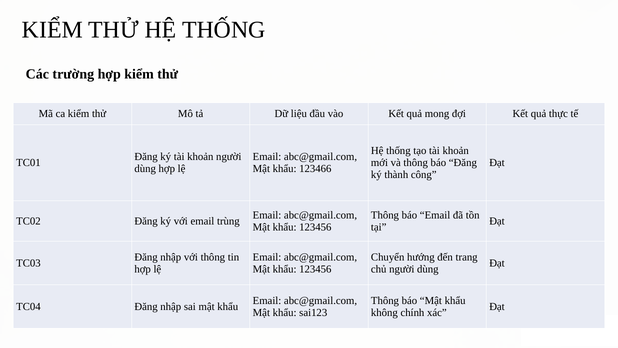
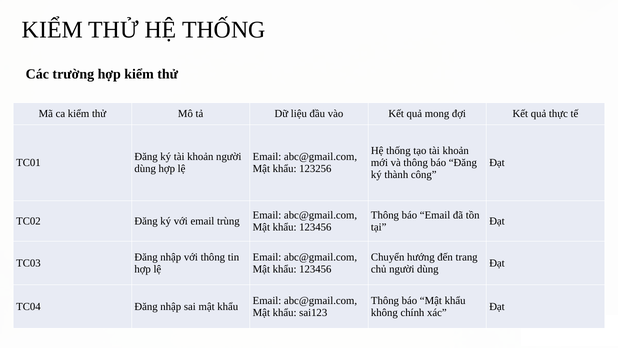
123466: 123466 -> 123256
